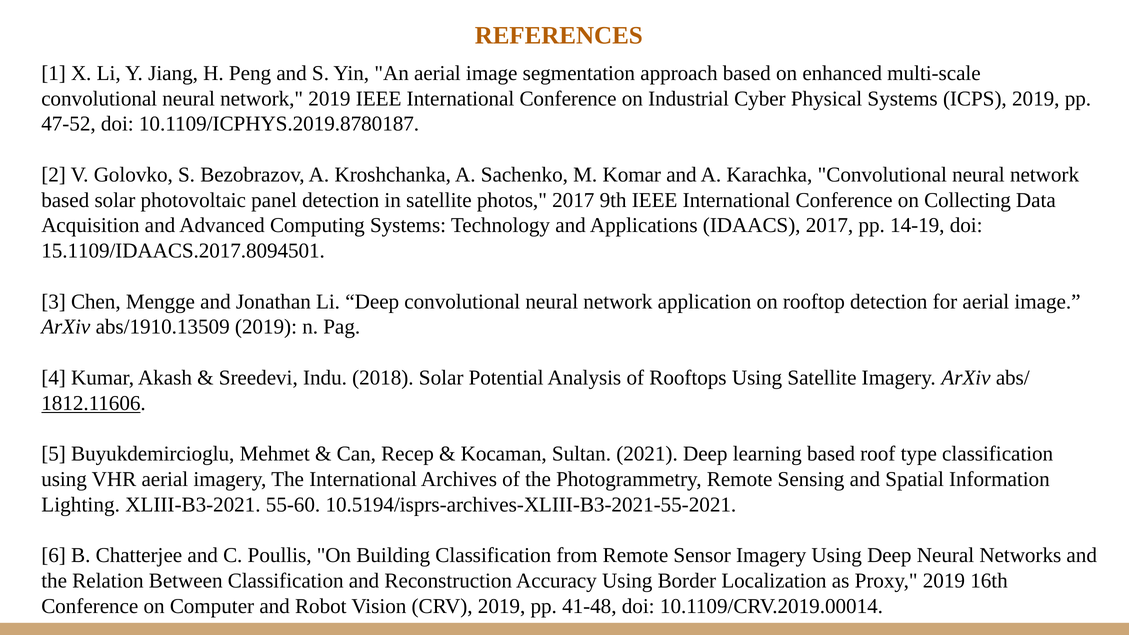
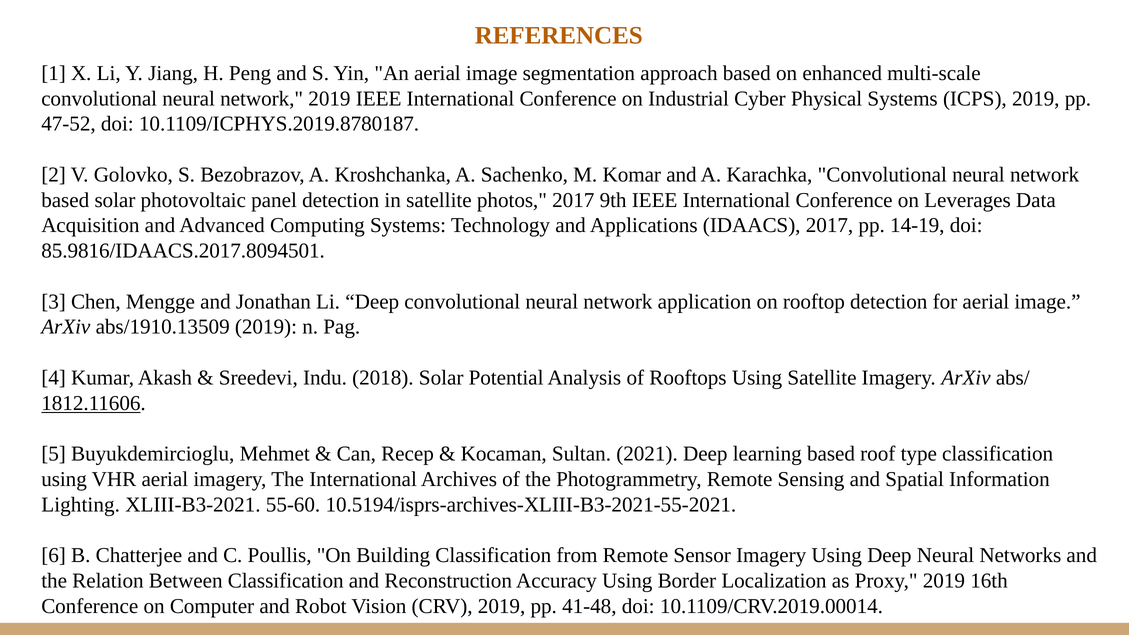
Collecting: Collecting -> Leverages
15.1109/IDAACS.2017.8094501: 15.1109/IDAACS.2017.8094501 -> 85.9816/IDAACS.2017.8094501
